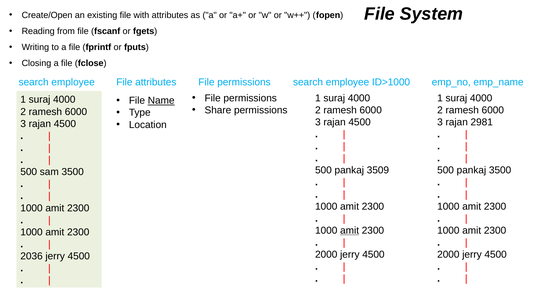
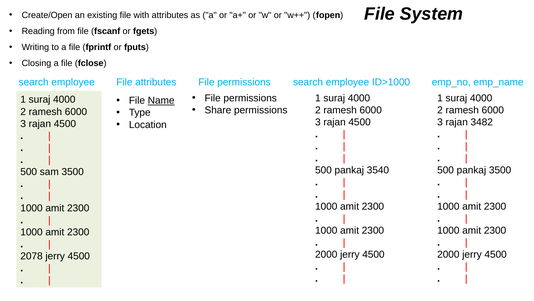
2981: 2981 -> 3482
3509: 3509 -> 3540
amit at (350, 230) underline: present -> none
2036: 2036 -> 2078
